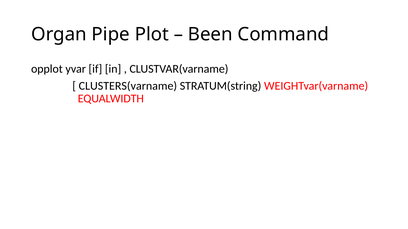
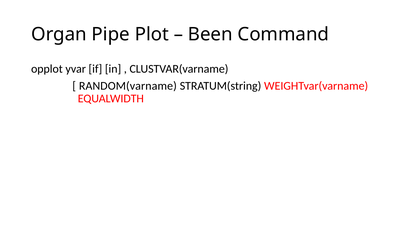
CLUSTERS(varname: CLUSTERS(varname -> RANDOM(varname
